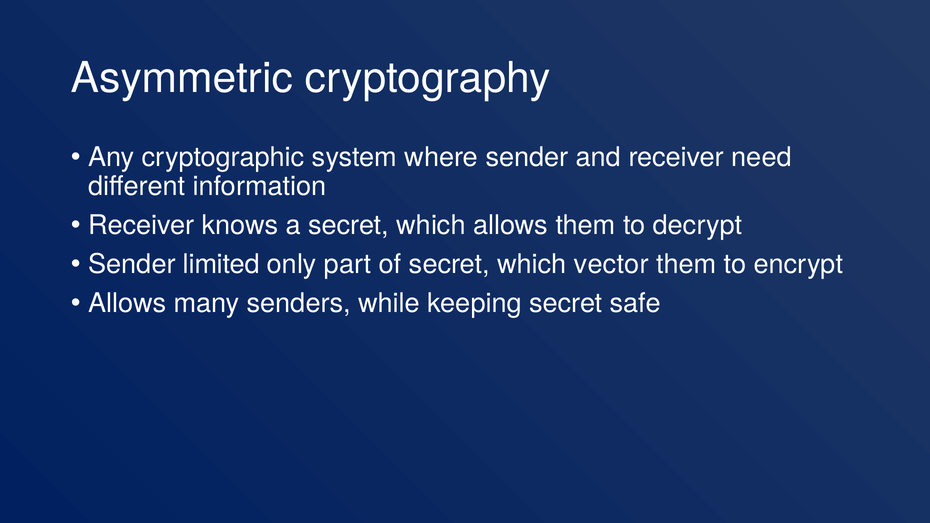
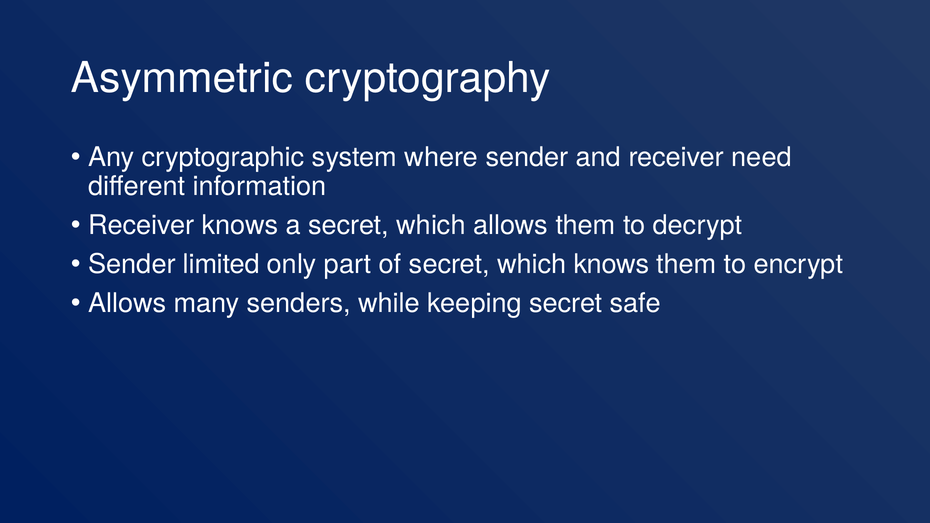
which vector: vector -> knows
